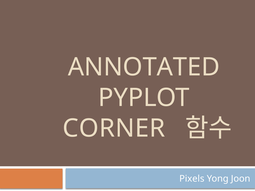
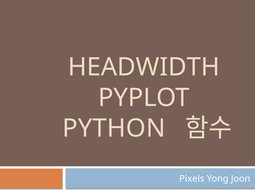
ANNOTATED: ANNOTATED -> HEADWIDTH
CORNER: CORNER -> PYTHON
